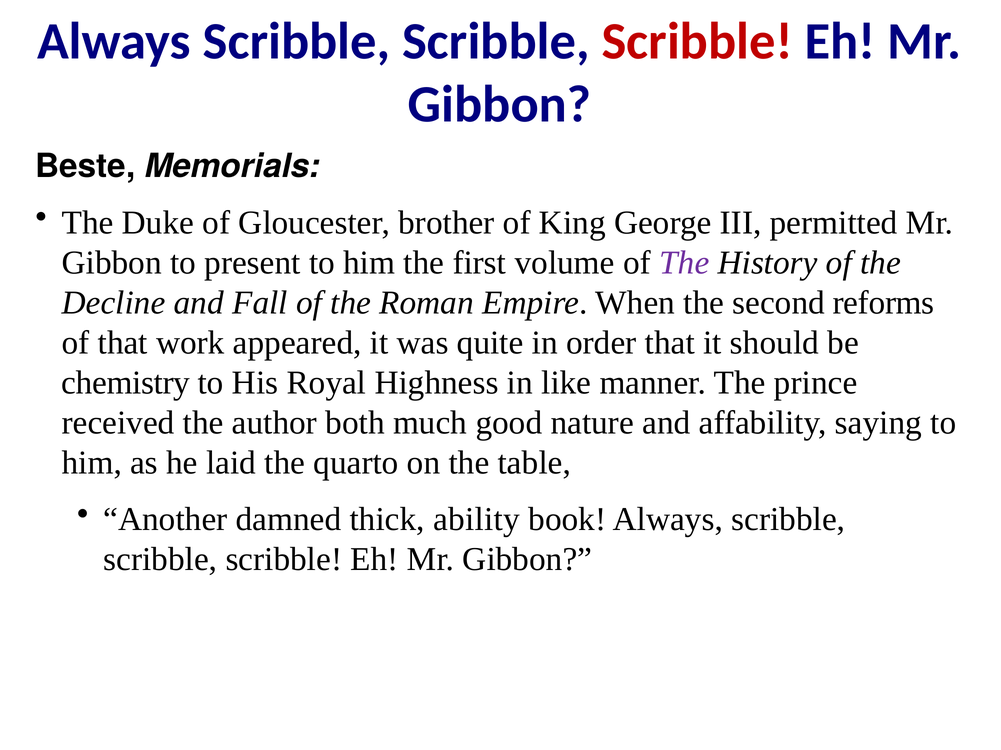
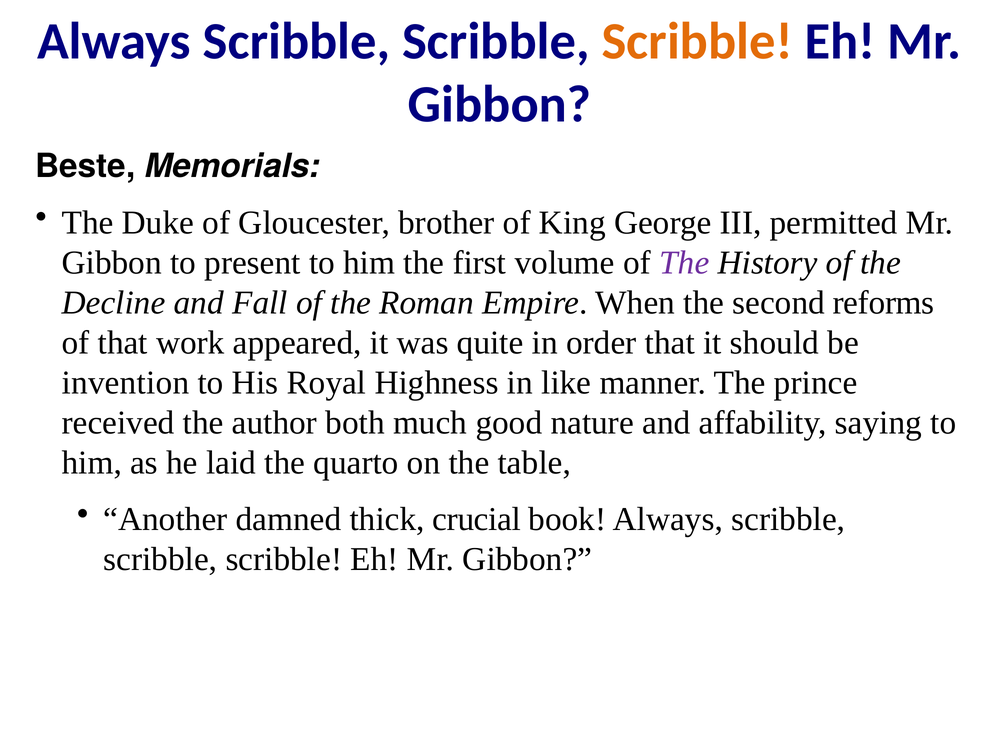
Scribble at (697, 42) colour: red -> orange
chemistry: chemistry -> invention
ability: ability -> crucial
